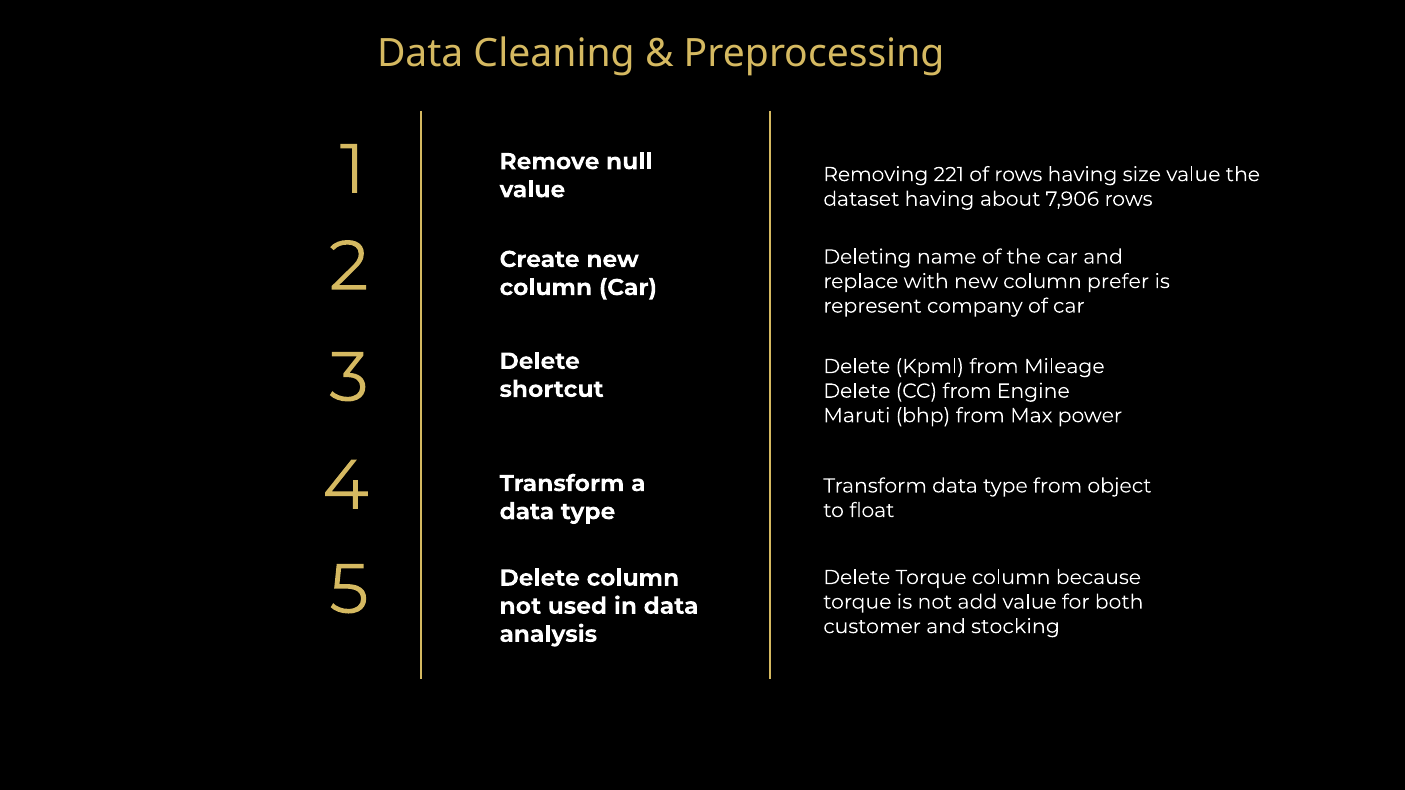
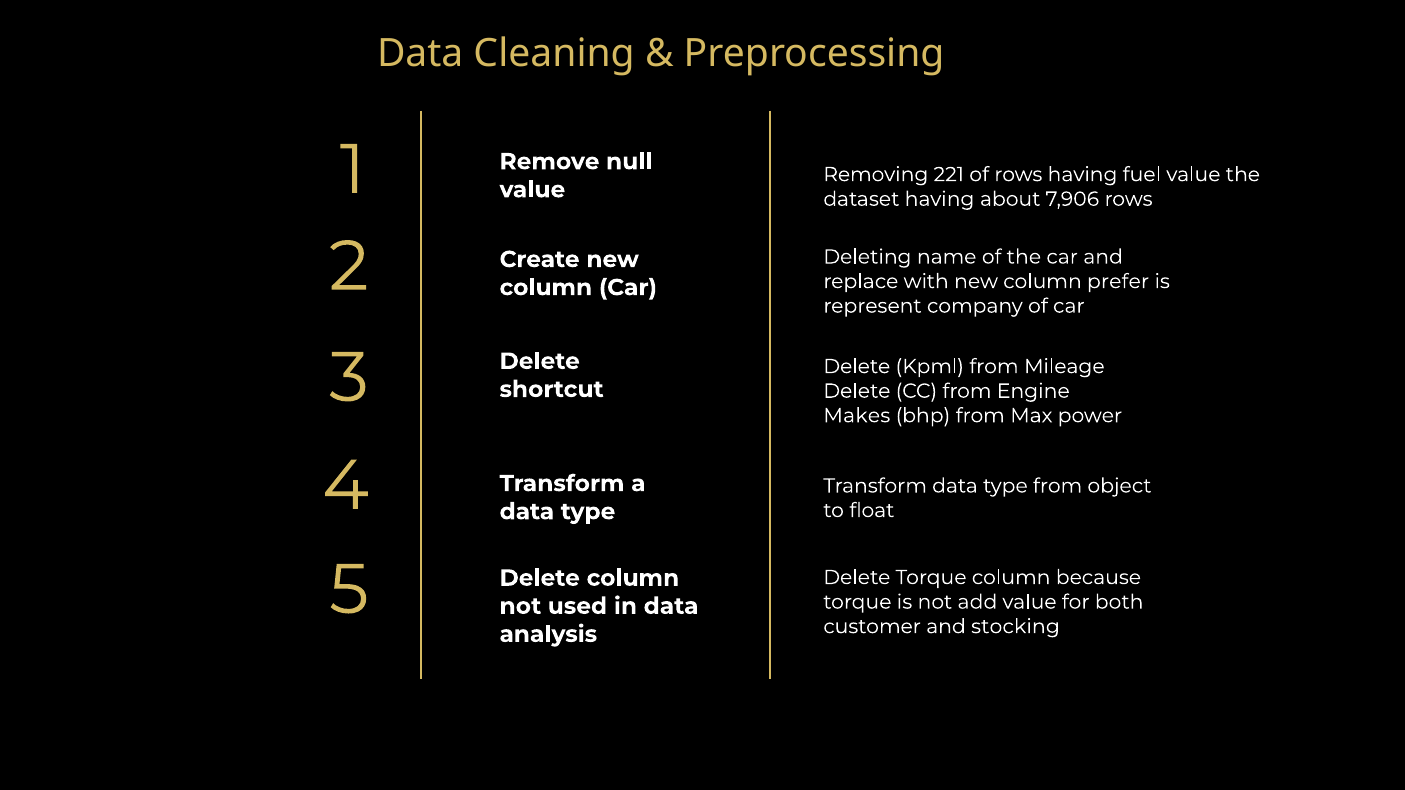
size: size -> fuel
Maruti: Maruti -> Makes
